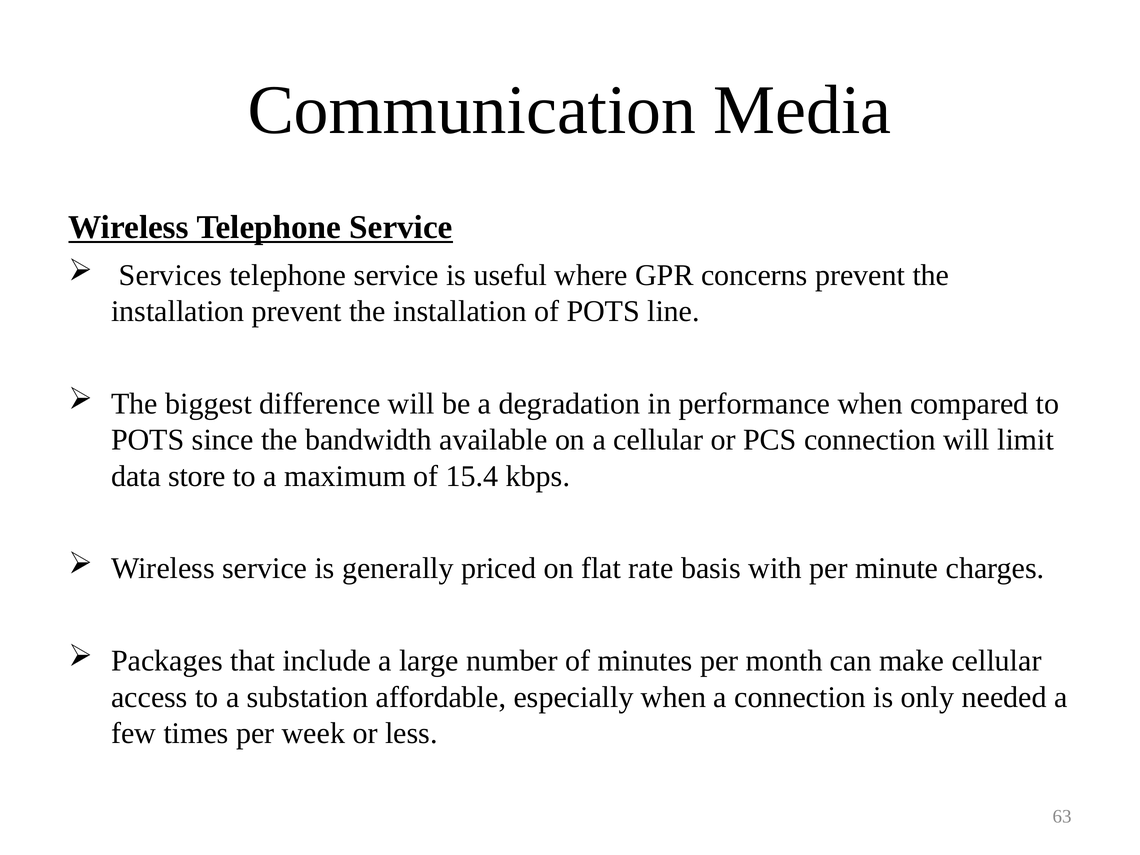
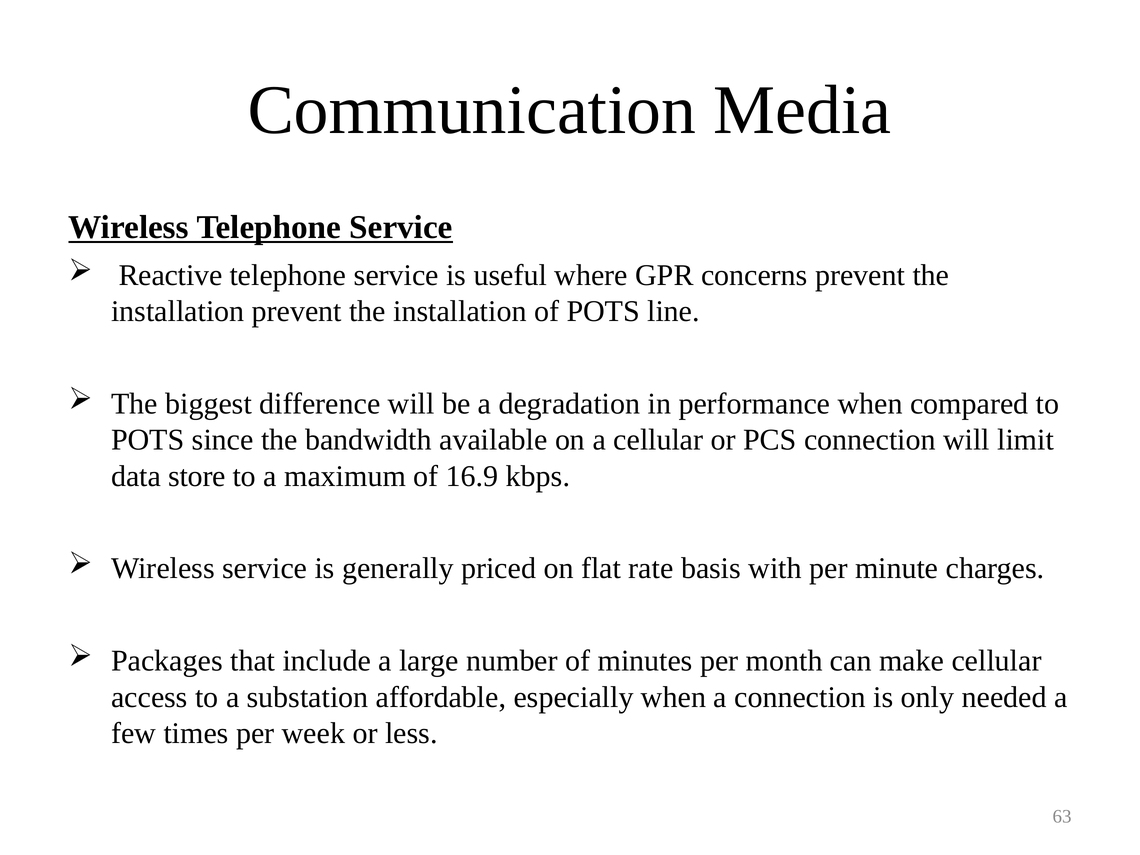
Services: Services -> Reactive
15.4: 15.4 -> 16.9
